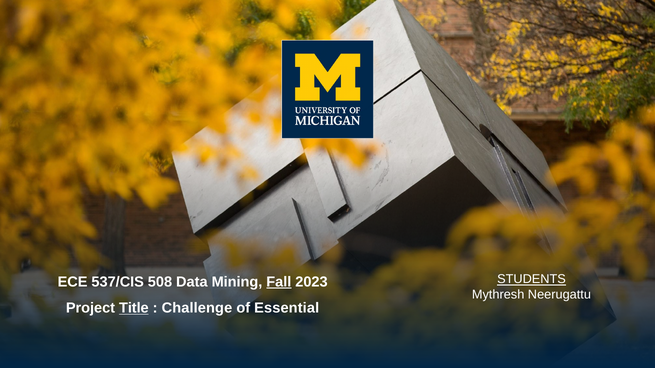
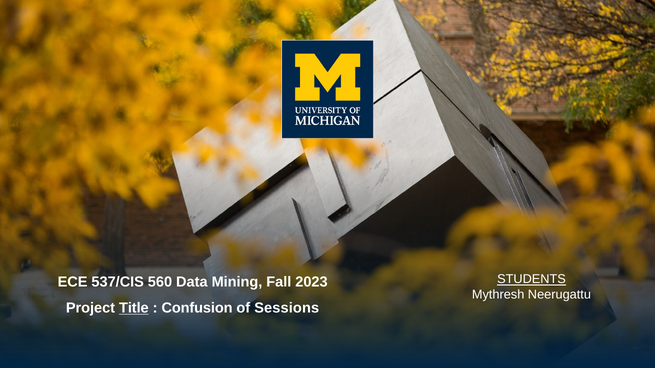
508: 508 -> 560
Fall underline: present -> none
Challenge: Challenge -> Confusion
Essential: Essential -> Sessions
